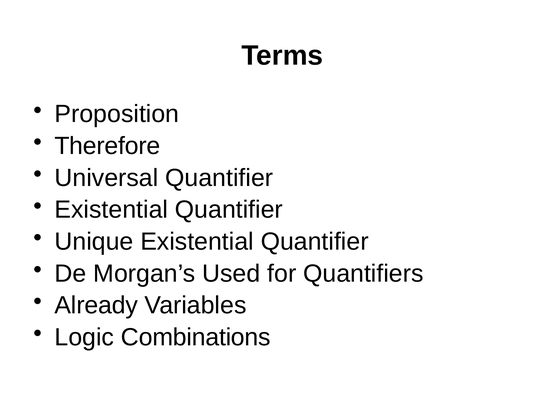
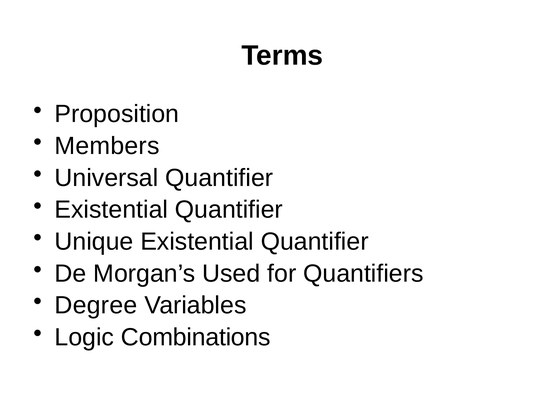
Therefore: Therefore -> Members
Already: Already -> Degree
